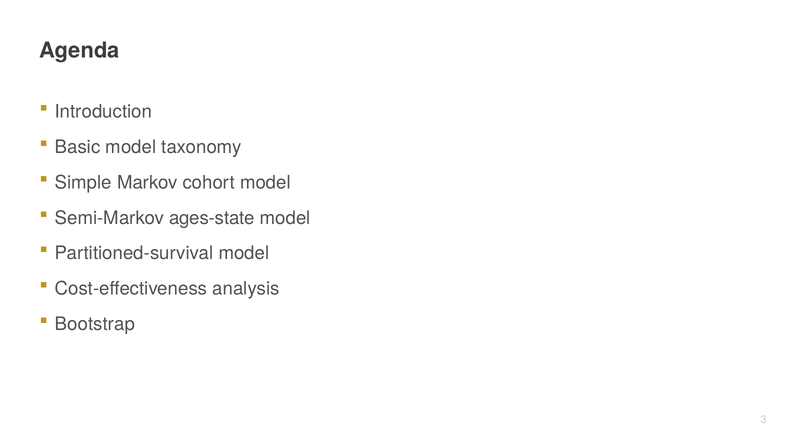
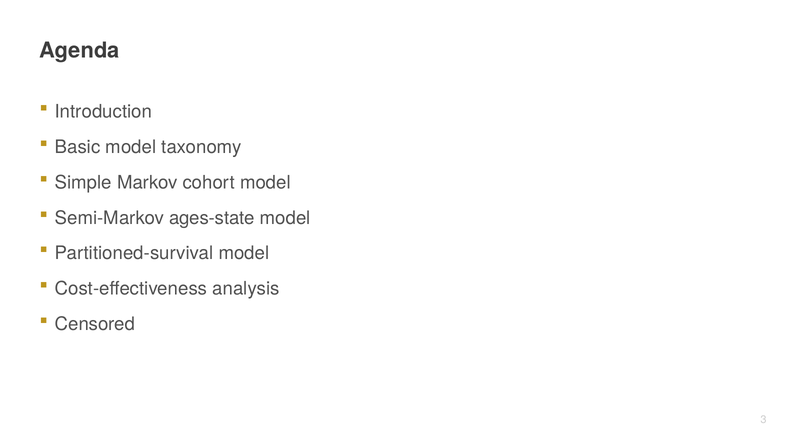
Bootstrap: Bootstrap -> Censored
